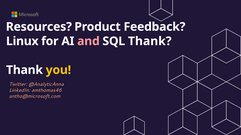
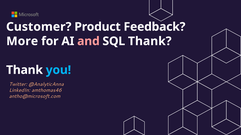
Resources: Resources -> Customer
Linux: Linux -> More
you colour: yellow -> light blue
